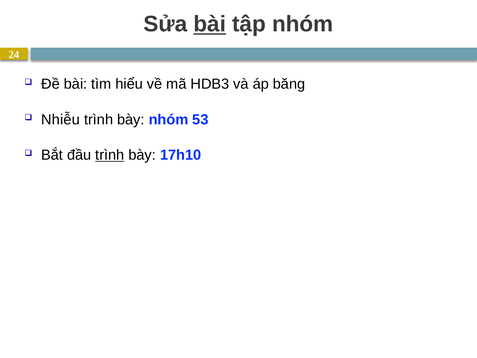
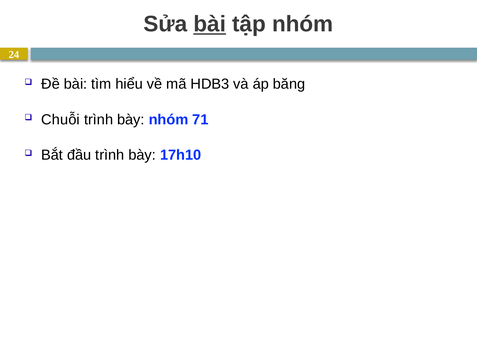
Nhiễu: Nhiễu -> Chuỗi
53: 53 -> 71
trình at (110, 155) underline: present -> none
